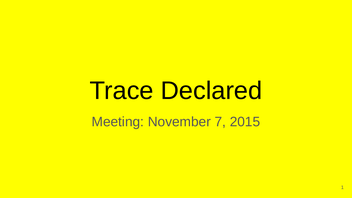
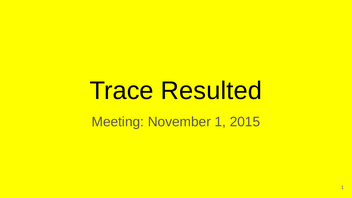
Declared: Declared -> Resulted
November 7: 7 -> 1
